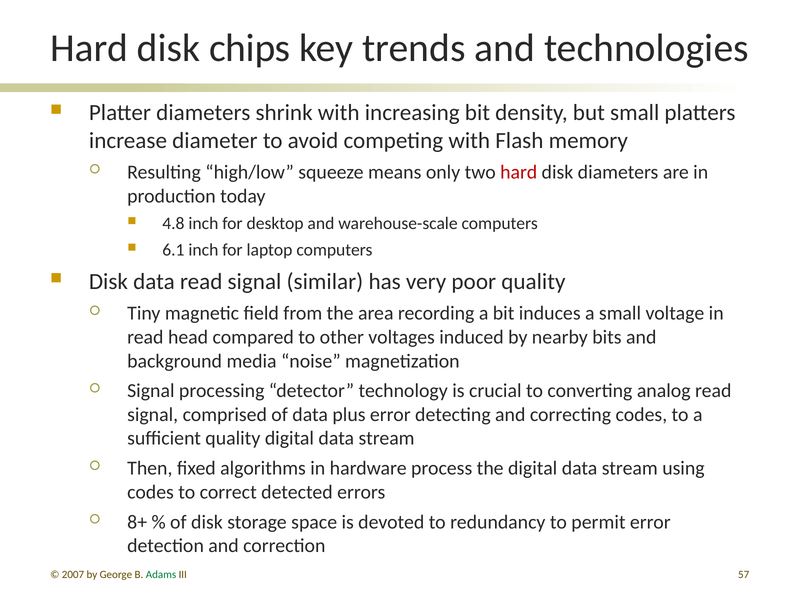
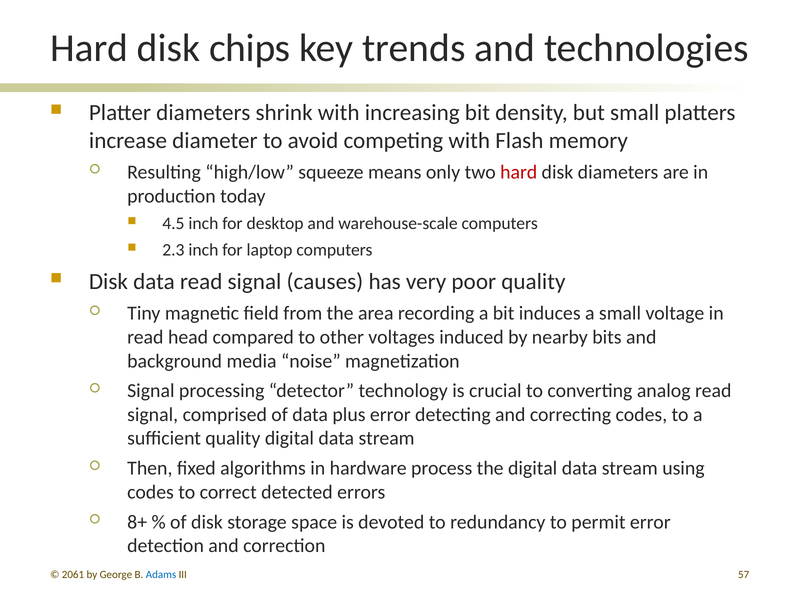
4.8: 4.8 -> 4.5
6.1: 6.1 -> 2.3
similar: similar -> causes
2007: 2007 -> 2061
Adams colour: green -> blue
